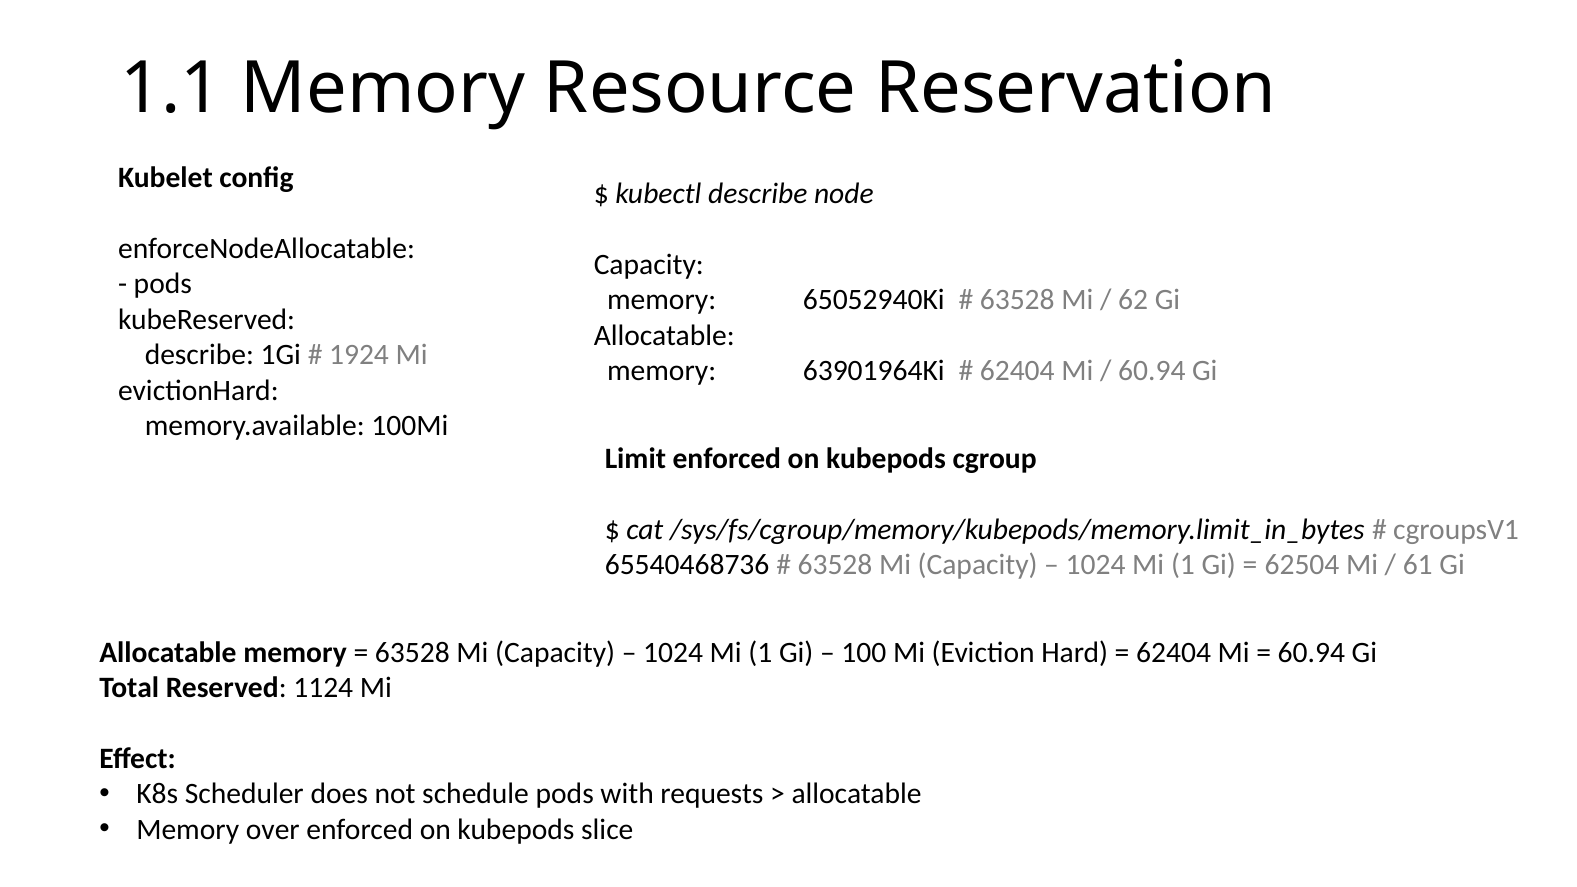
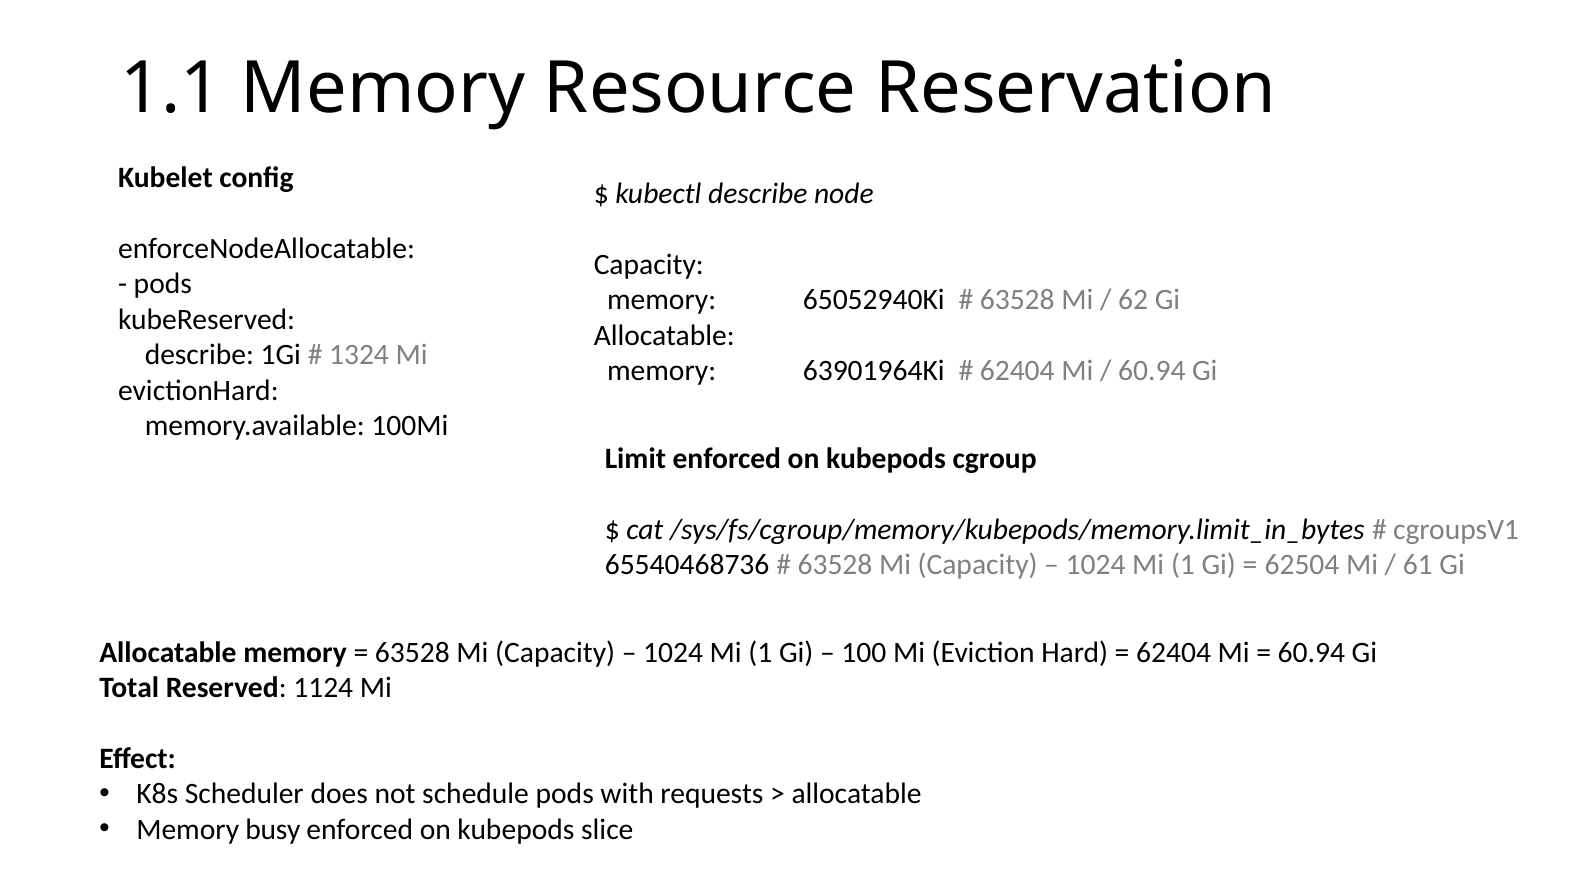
1924: 1924 -> 1324
over: over -> busy
